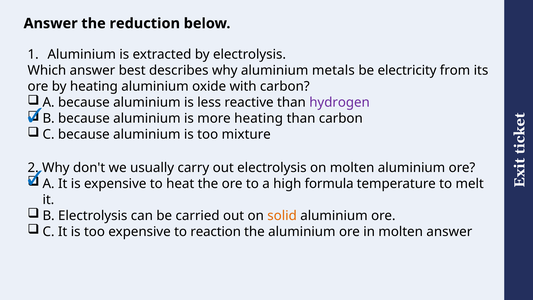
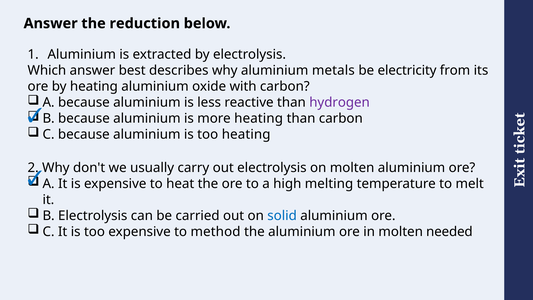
too mixture: mixture -> heating
formula: formula -> melting
solid colour: orange -> blue
reaction: reaction -> method
molten answer: answer -> needed
